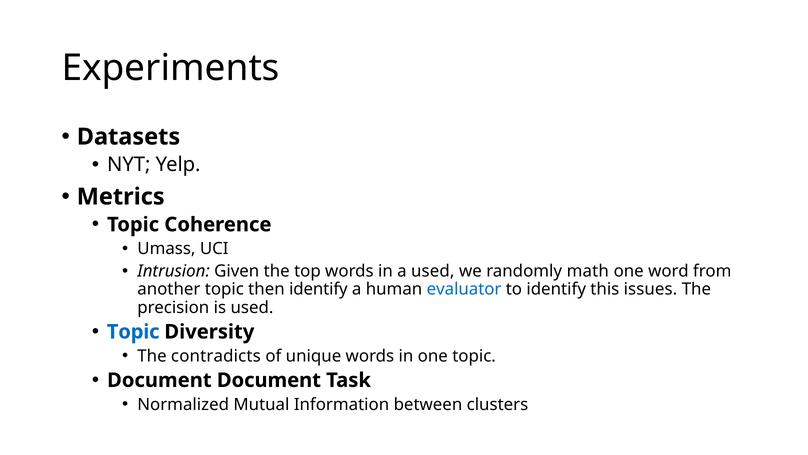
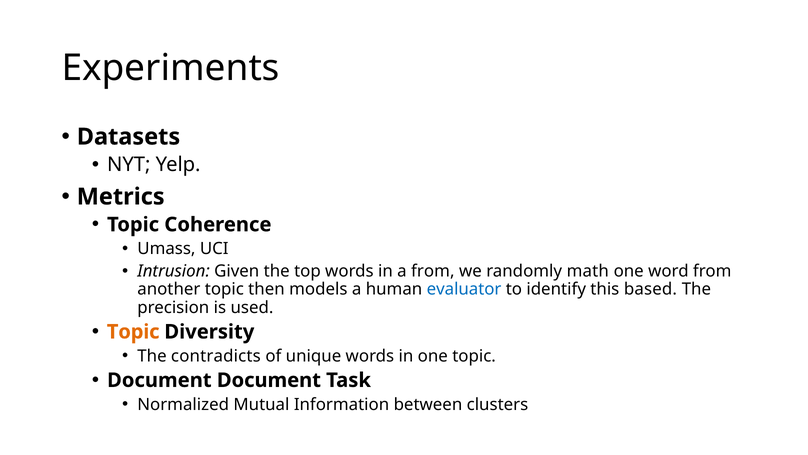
a used: used -> from
then identify: identify -> models
issues: issues -> based
Topic at (133, 331) colour: blue -> orange
